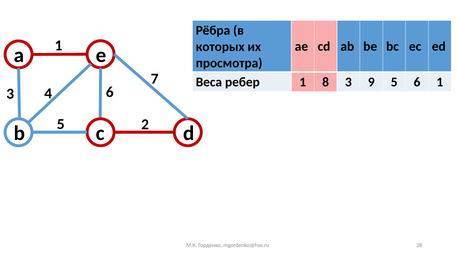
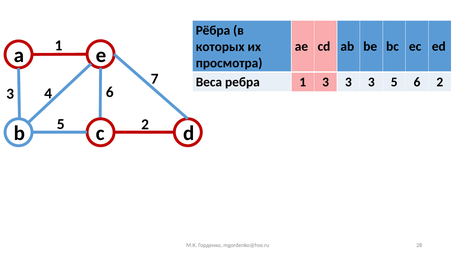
ребер: ребер -> ребра
1 8: 8 -> 3
9 at (371, 82): 9 -> 3
6 1: 1 -> 2
